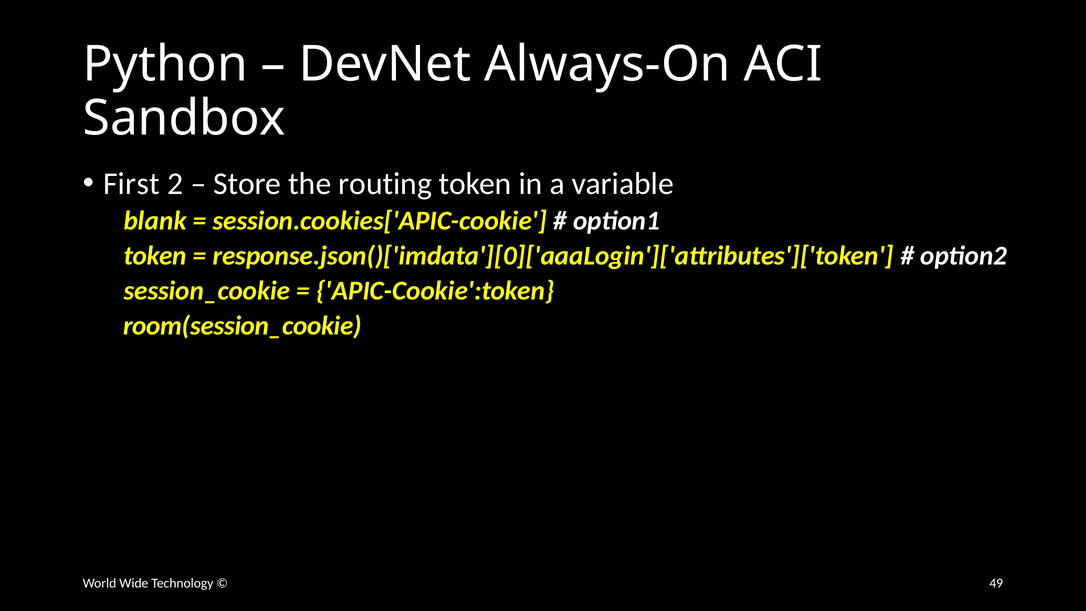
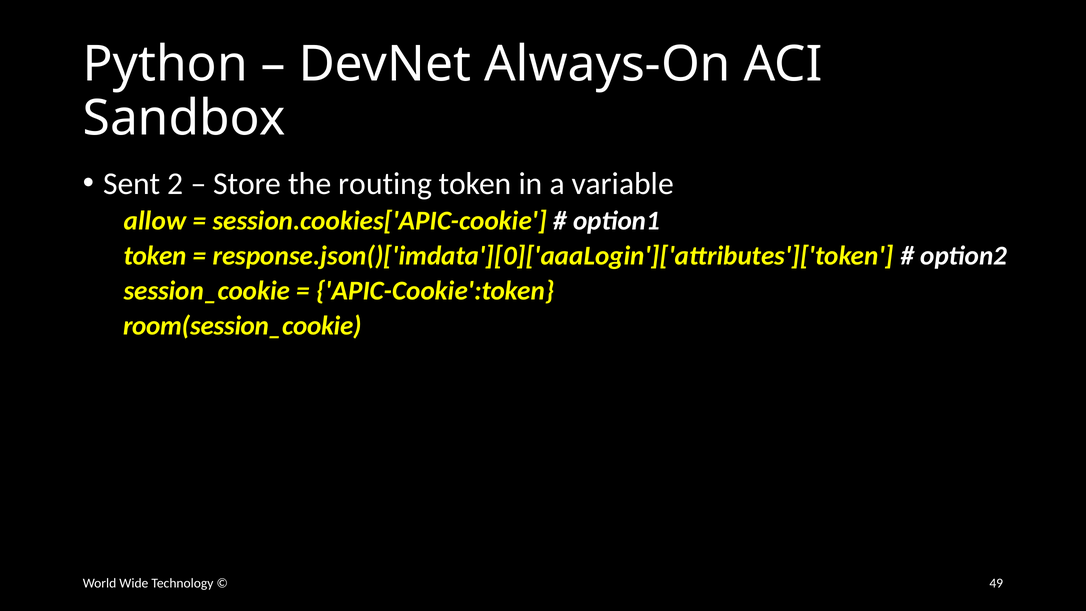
First: First -> Sent
blank: blank -> allow
